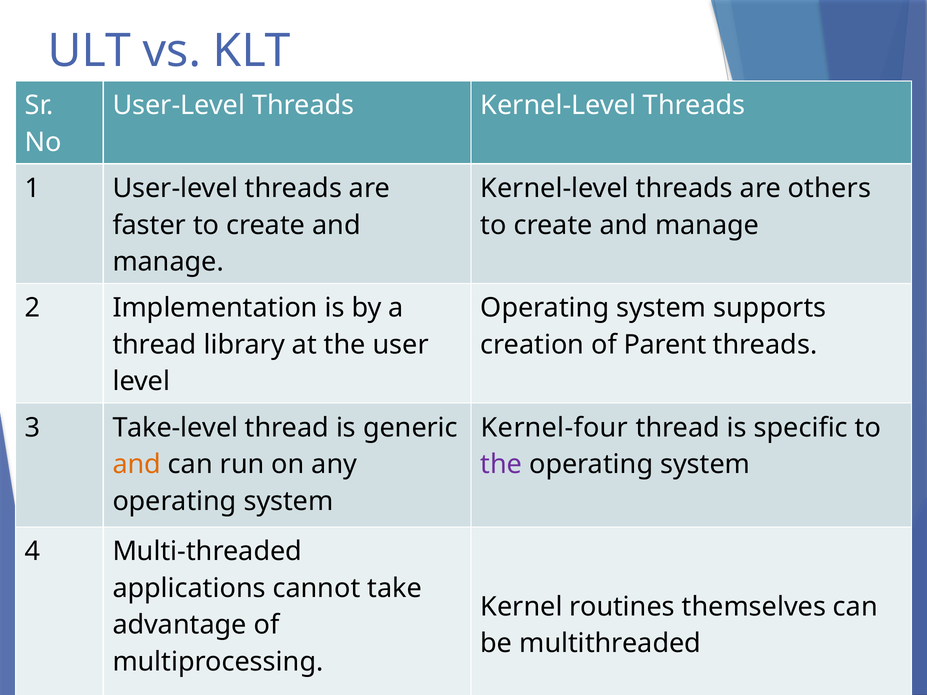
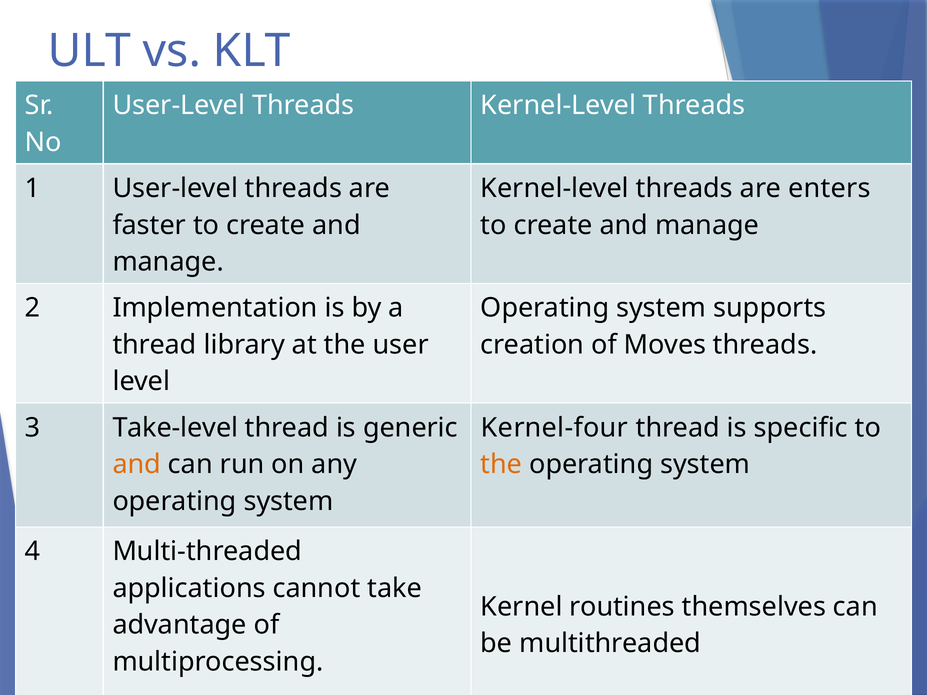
others: others -> enters
Parent: Parent -> Moves
the at (501, 465) colour: purple -> orange
